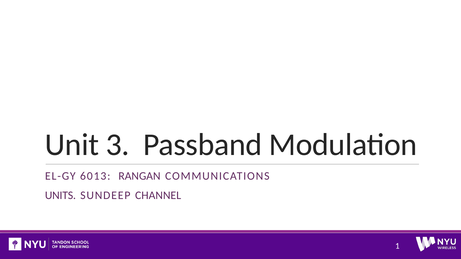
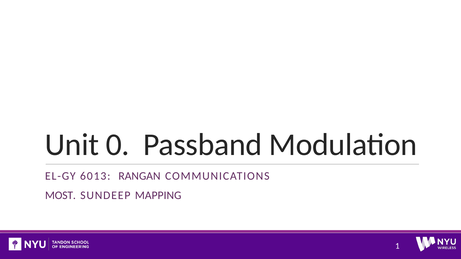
3: 3 -> 0
UNITS: UNITS -> MOST
CHANNEL: CHANNEL -> MAPPING
